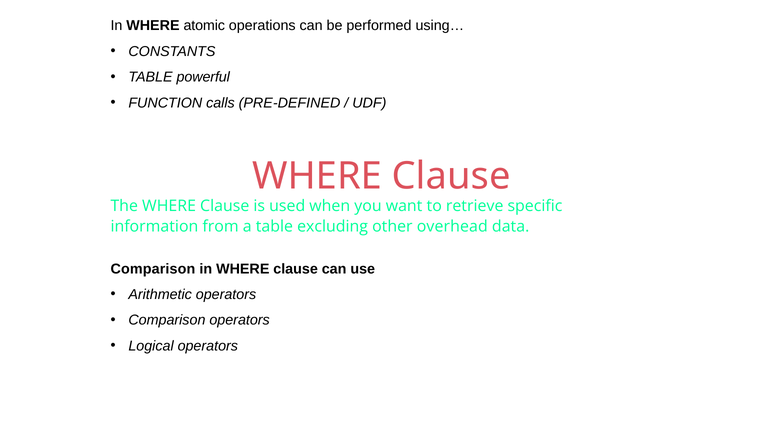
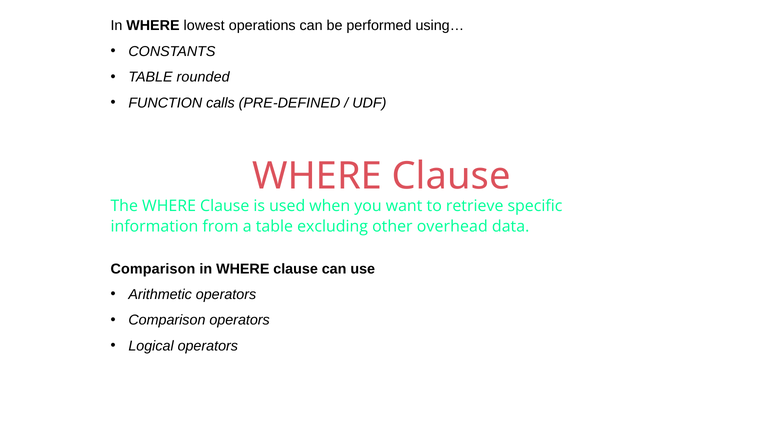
atomic: atomic -> lowest
powerful: powerful -> rounded
